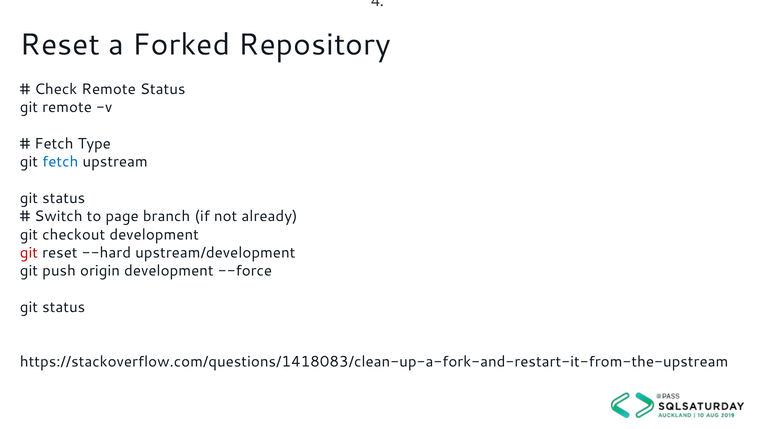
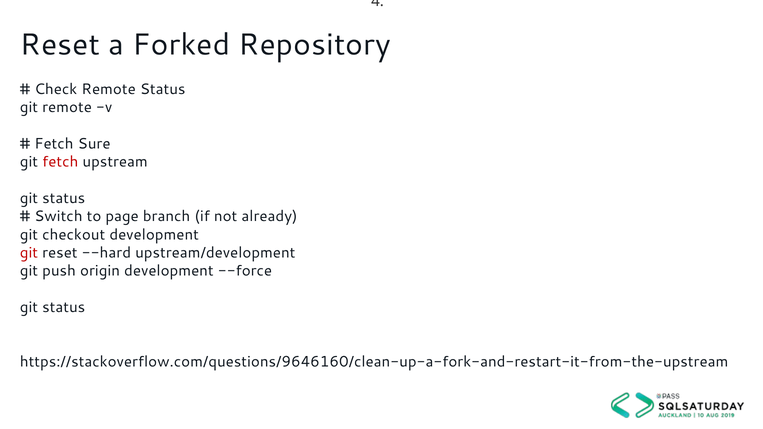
Type: Type -> Sure
fetch at (60, 162) colour: blue -> red
https://stackoverflow.com/questions/1418083/clean-up-a-fork-and-restart-it-from-the-upstream: https://stackoverflow.com/questions/1418083/clean-up-a-fork-and-restart-it-from-the-upstream -> https://stackoverflow.com/questions/9646160/clean-up-a-fork-and-restart-it-from-the-upstream
